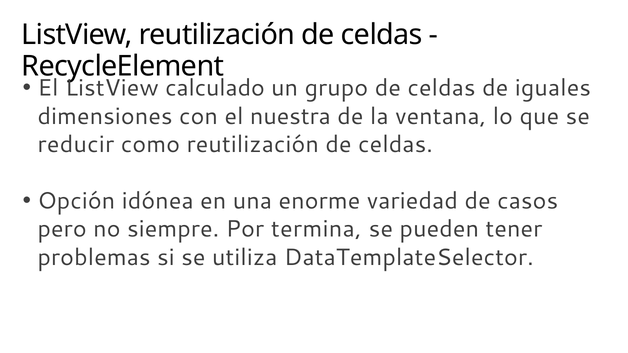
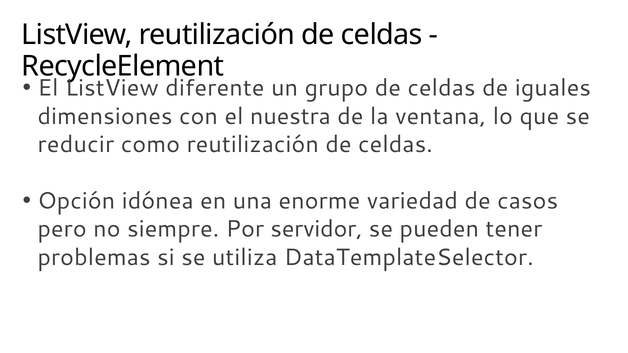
calculado: calculado -> diferente
termina: termina -> servidor
